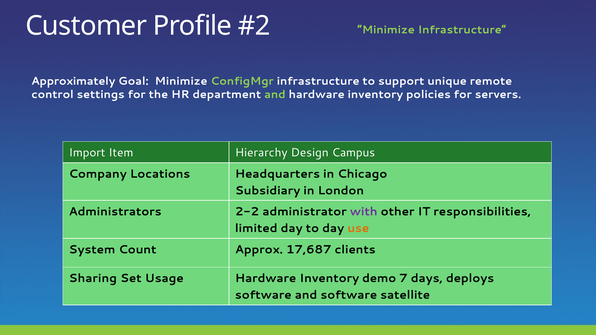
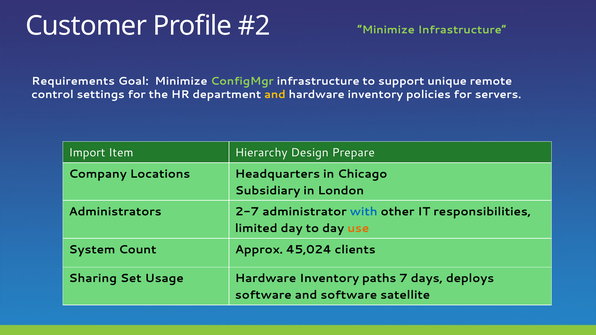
Approximately: Approximately -> Requirements
and at (275, 95) colour: light green -> yellow
Campus: Campus -> Prepare
2-2: 2-2 -> 2-7
with colour: purple -> blue
17,687: 17,687 -> 45,024
demo: demo -> paths
